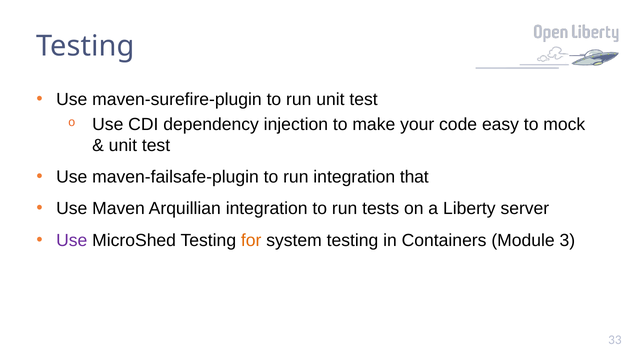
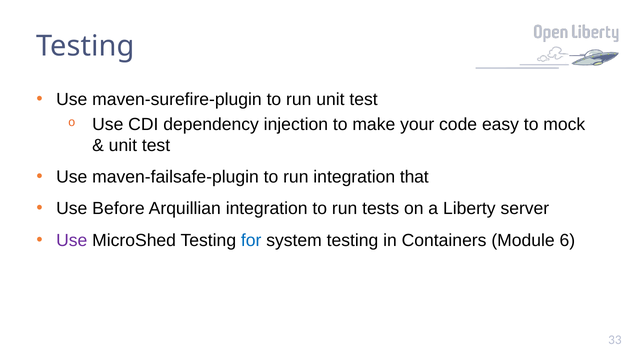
Maven: Maven -> Before
for colour: orange -> blue
3: 3 -> 6
